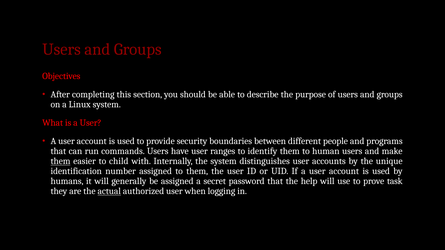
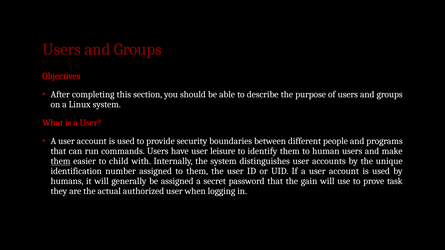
ranges: ranges -> leisure
help: help -> gain
actual underline: present -> none
